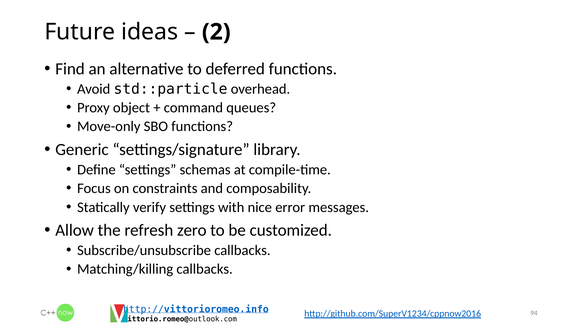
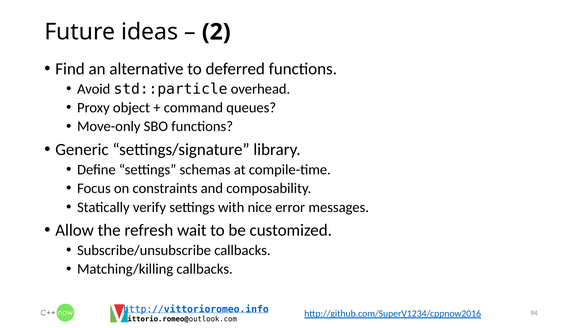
zero: zero -> wait
